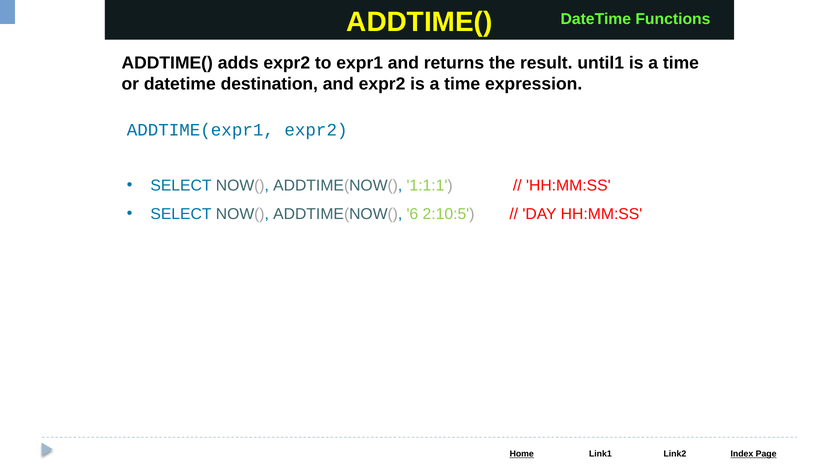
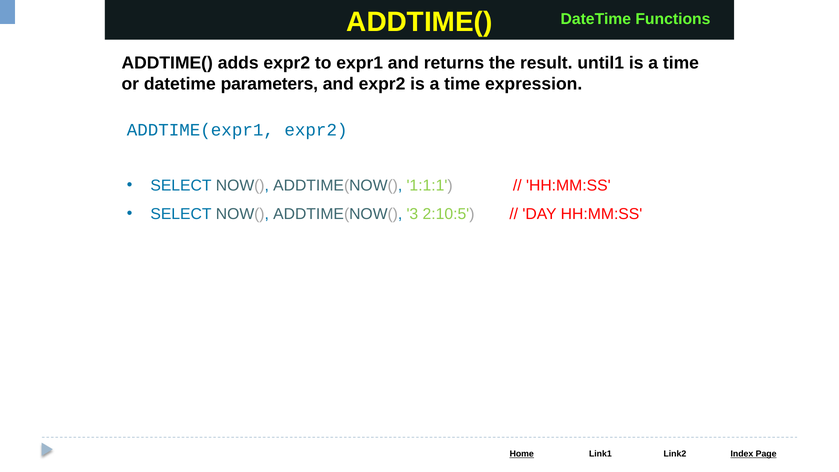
destination: destination -> parameters
6: 6 -> 3
